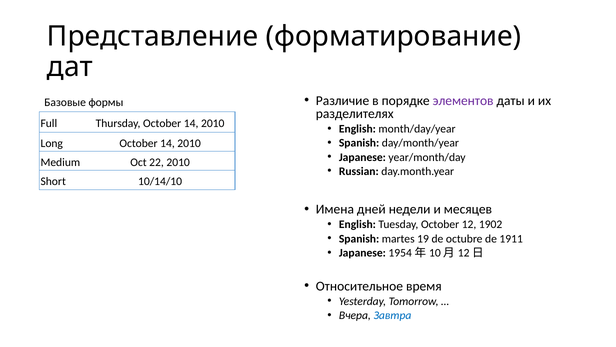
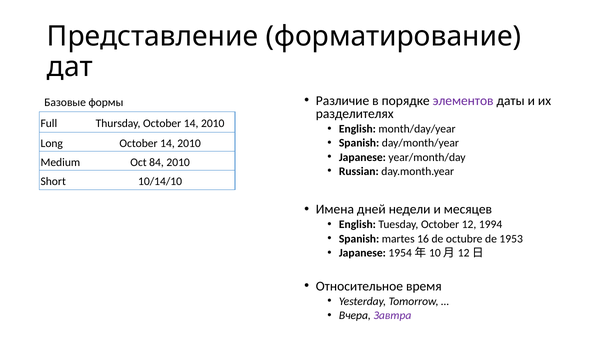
22: 22 -> 84
1902: 1902 -> 1994
19: 19 -> 16
1911: 1911 -> 1953
Завтра colour: blue -> purple
